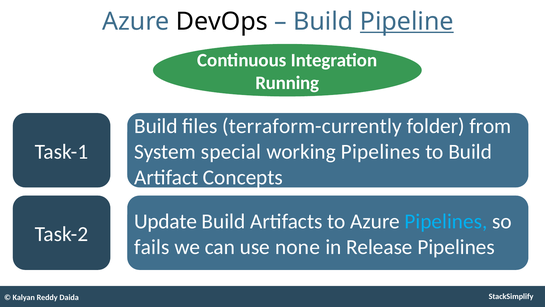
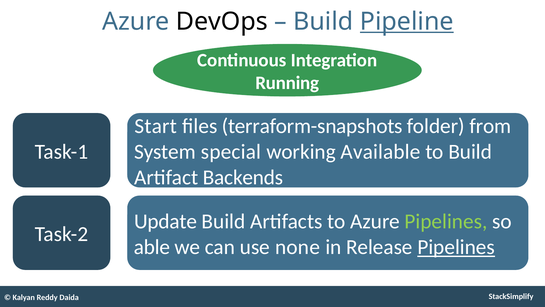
Build at (156, 126): Build -> Start
terraform-currently: terraform-currently -> terraform-snapshots
working Pipelines: Pipelines -> Available
Concepts: Concepts -> Backends
Pipelines at (446, 221) colour: light blue -> light green
fails: fails -> able
Pipelines at (456, 247) underline: none -> present
